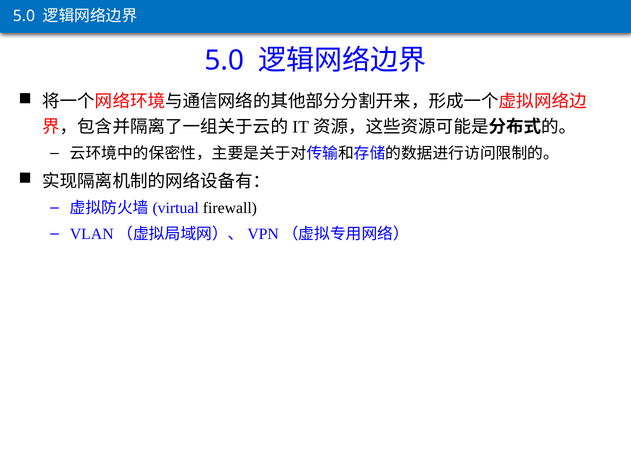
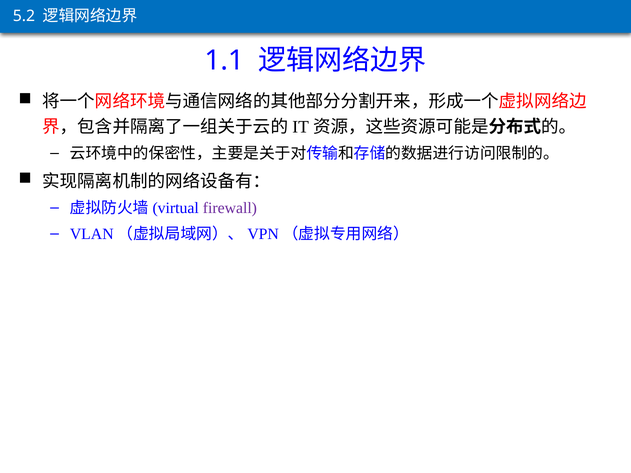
5.0 at (24, 16): 5.0 -> 5.2
5.0 at (224, 60): 5.0 -> 1.1
firewall colour: black -> purple
